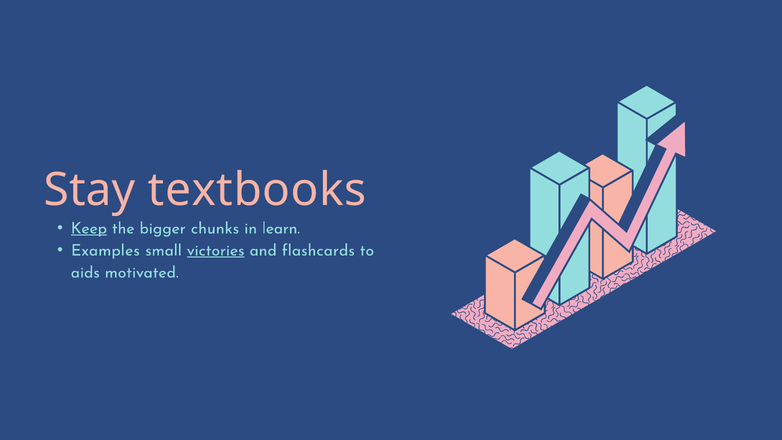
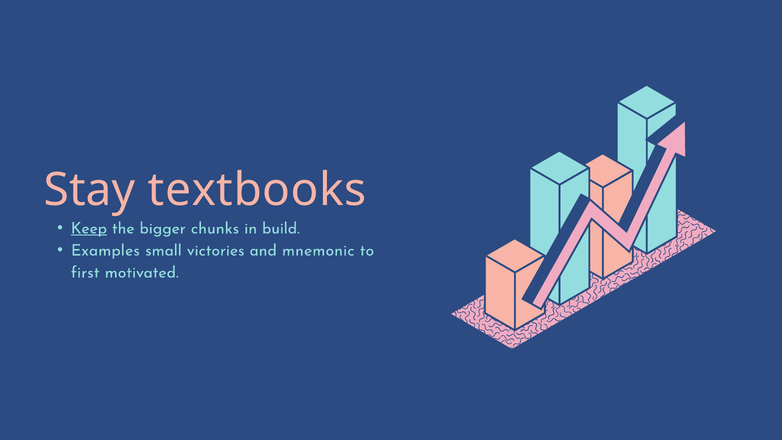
learn: learn -> build
victories underline: present -> none
flashcards: flashcards -> mnemonic
aids: aids -> first
